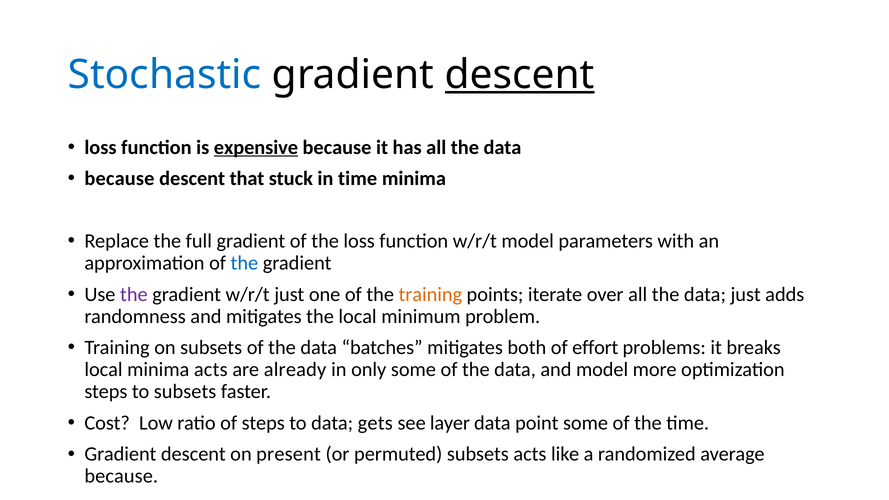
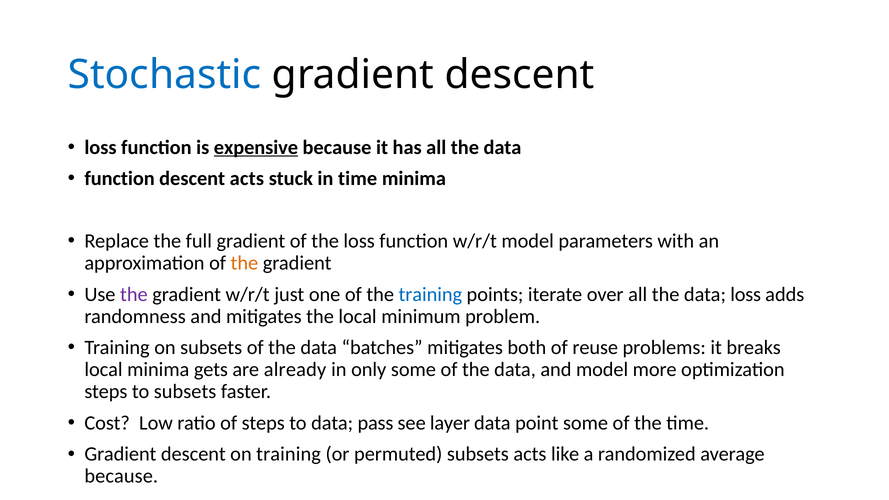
descent at (520, 75) underline: present -> none
because at (119, 179): because -> function
descent that: that -> acts
the at (244, 263) colour: blue -> orange
training at (430, 294) colour: orange -> blue
data just: just -> loss
effort: effort -> reuse
minima acts: acts -> gets
gets: gets -> pass
on present: present -> training
